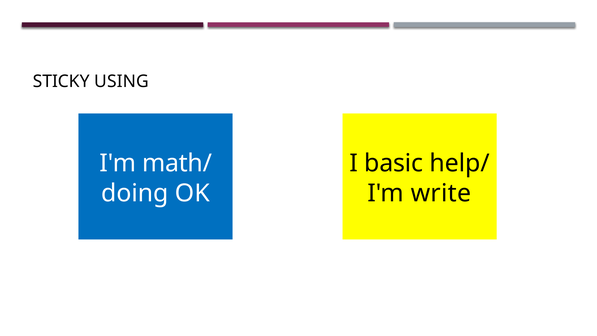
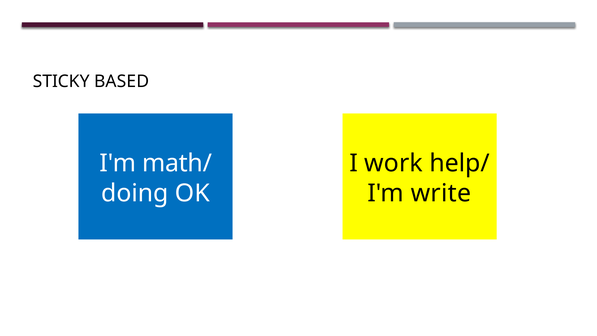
USING: USING -> BASED
basic: basic -> work
